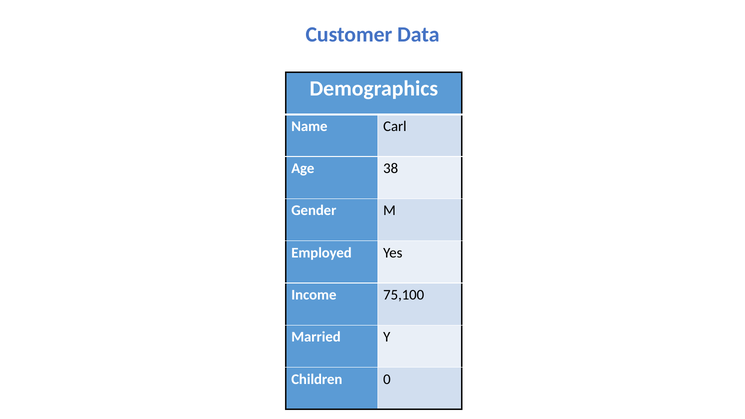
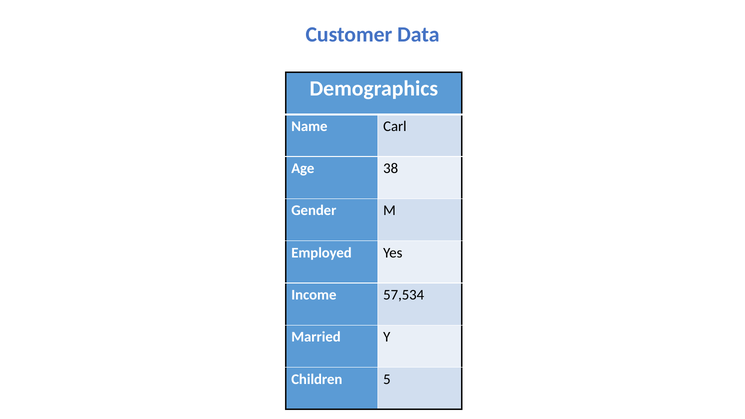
75,100: 75,100 -> 57,534
0: 0 -> 5
